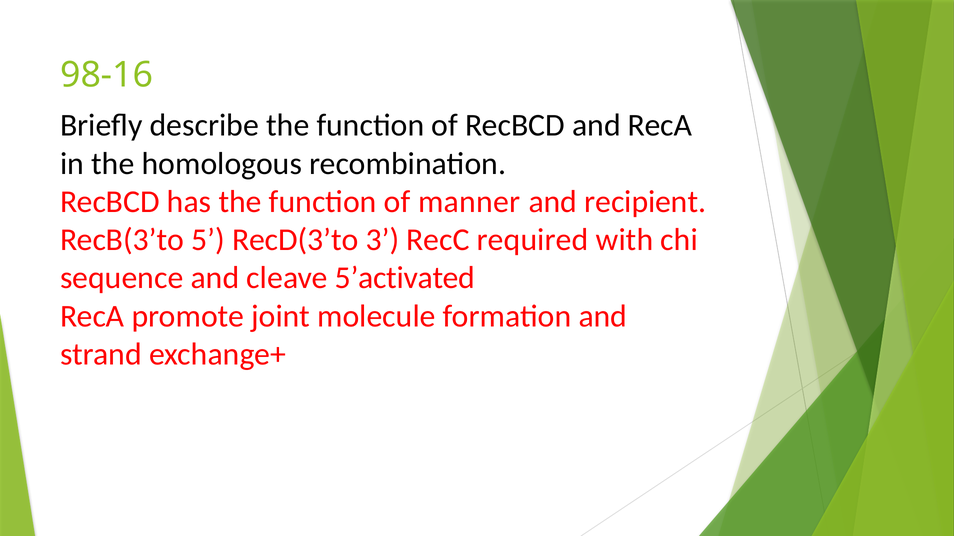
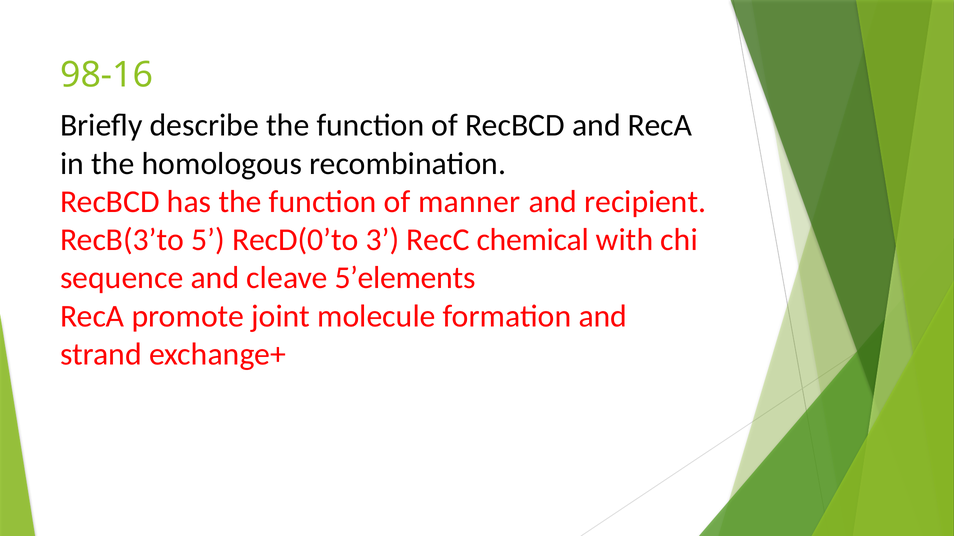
RecD(3’to: RecD(3’to -> RecD(0’to
required: required -> chemical
5’activated: 5’activated -> 5’elements
